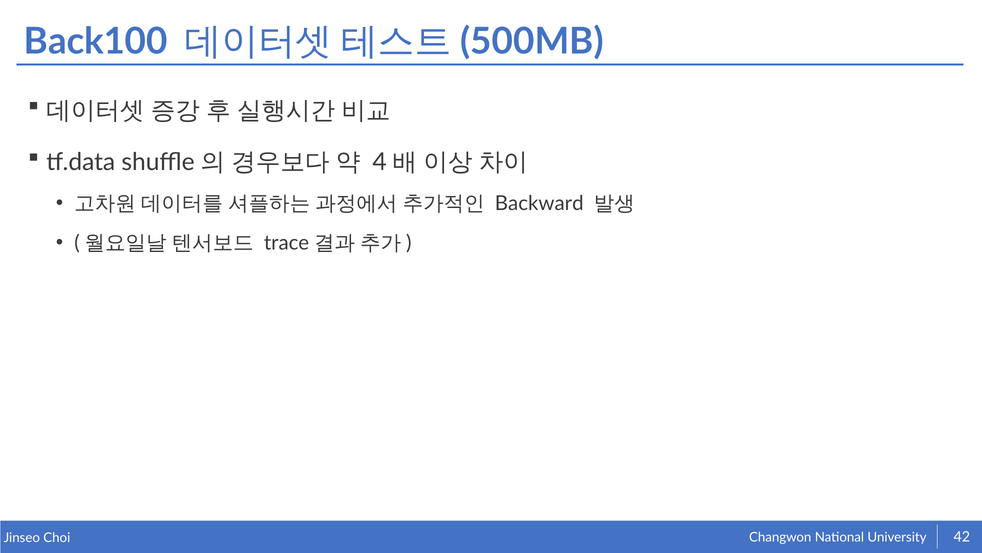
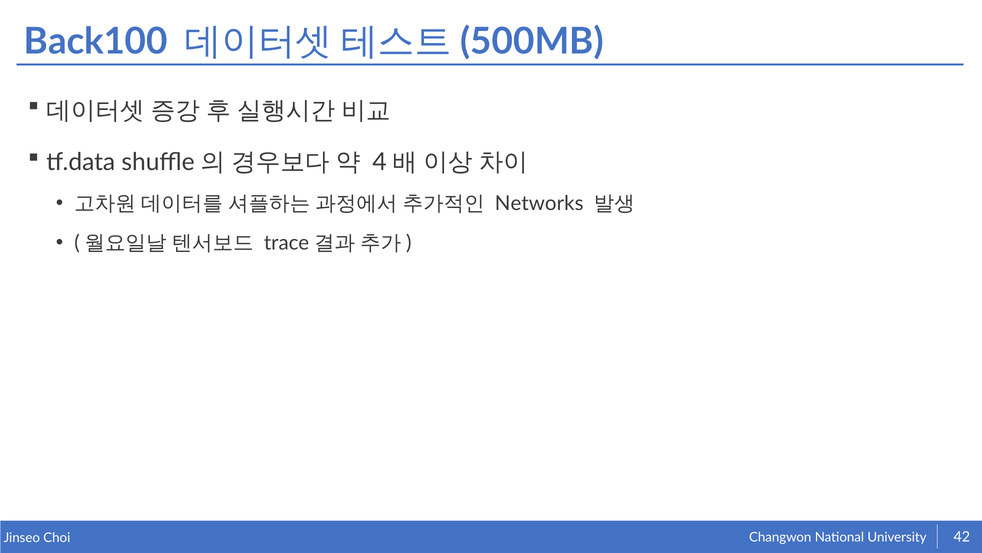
Backward: Backward -> Networks
